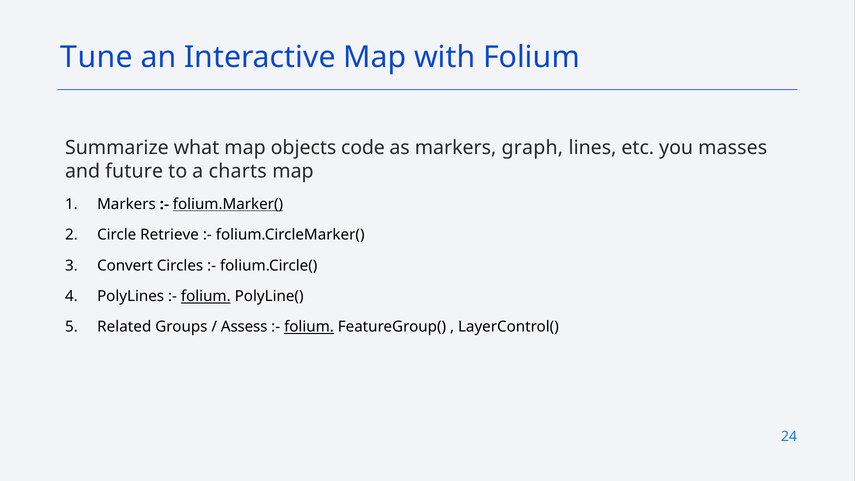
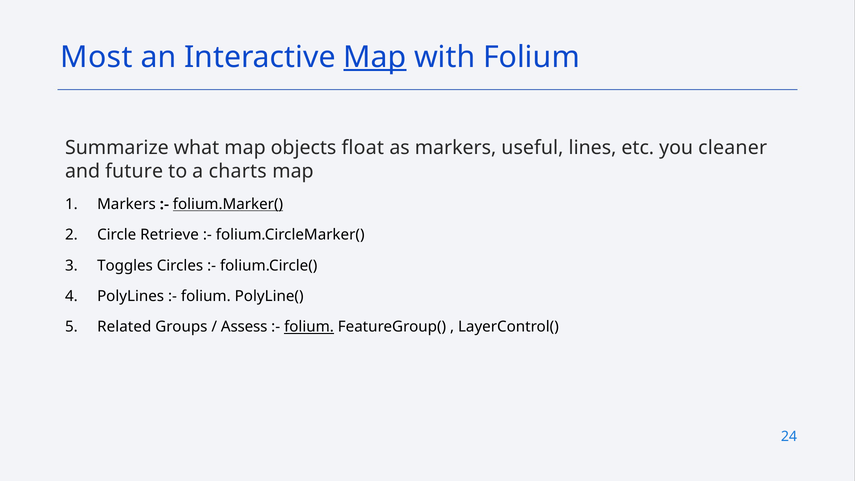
Tune: Tune -> Most
Map at (375, 57) underline: none -> present
code: code -> float
graph: graph -> useful
masses: masses -> cleaner
Convert: Convert -> Toggles
folium at (206, 296) underline: present -> none
